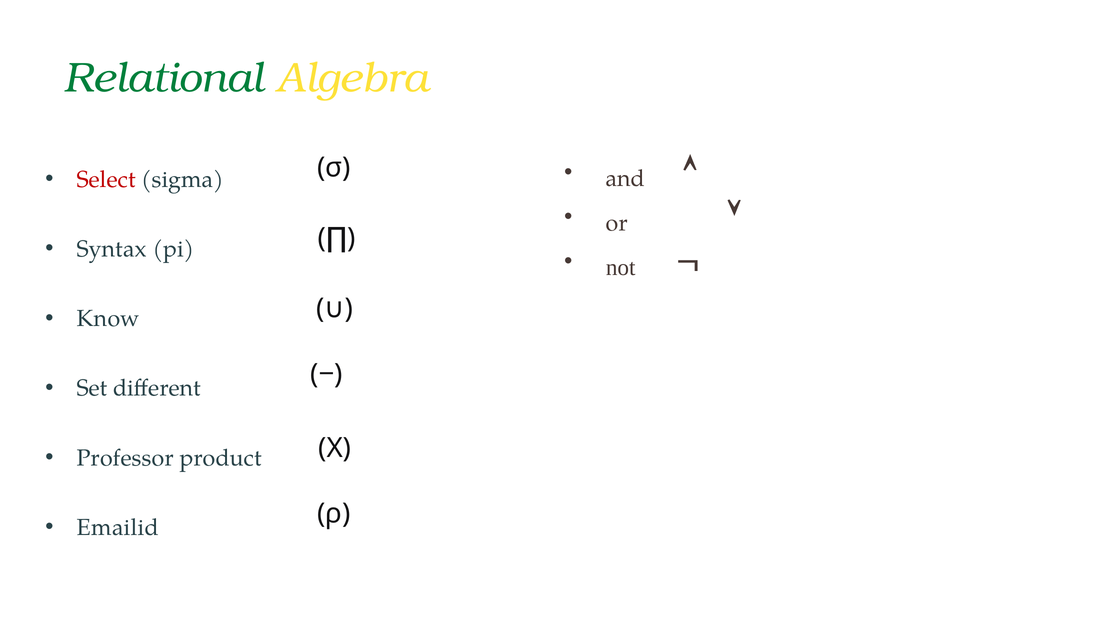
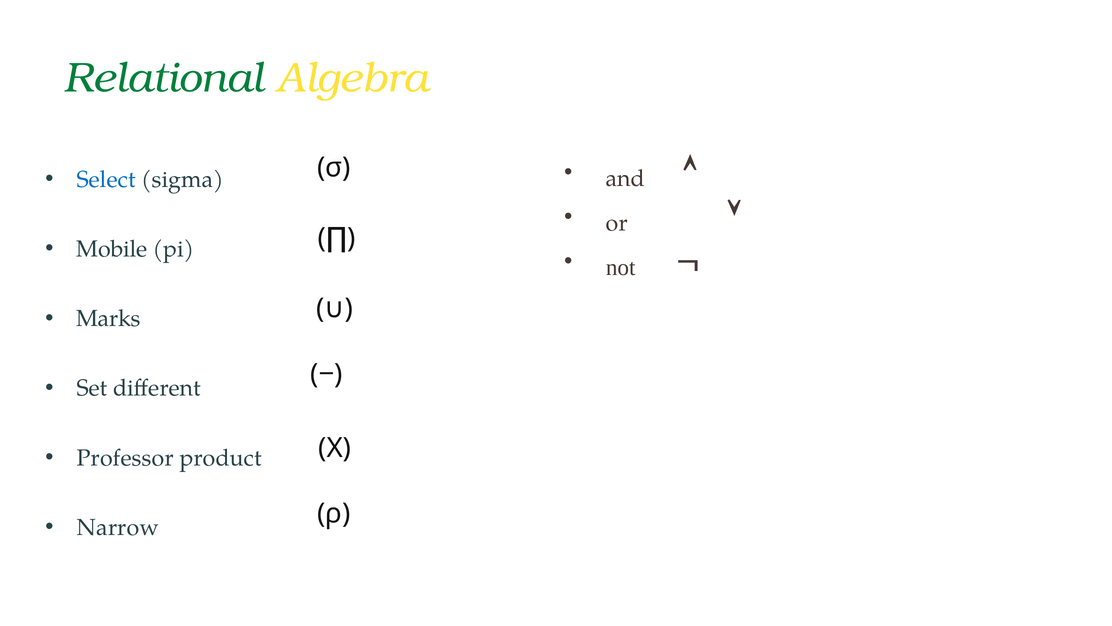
Select colour: red -> blue
Syntax: Syntax -> Mobile
Know: Know -> Marks
Emailid: Emailid -> Narrow
